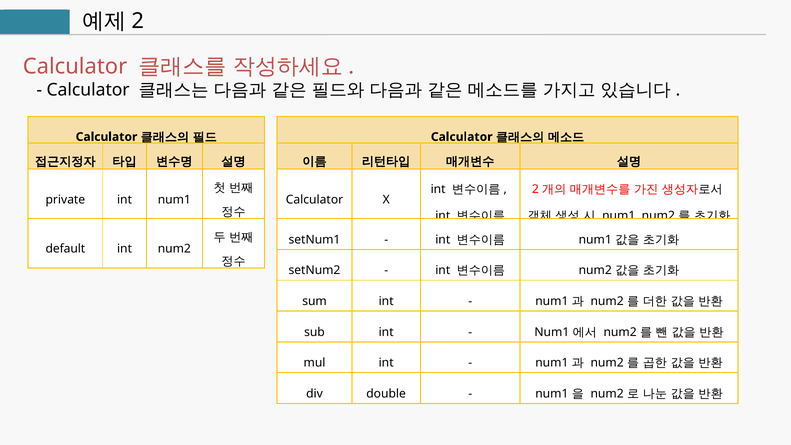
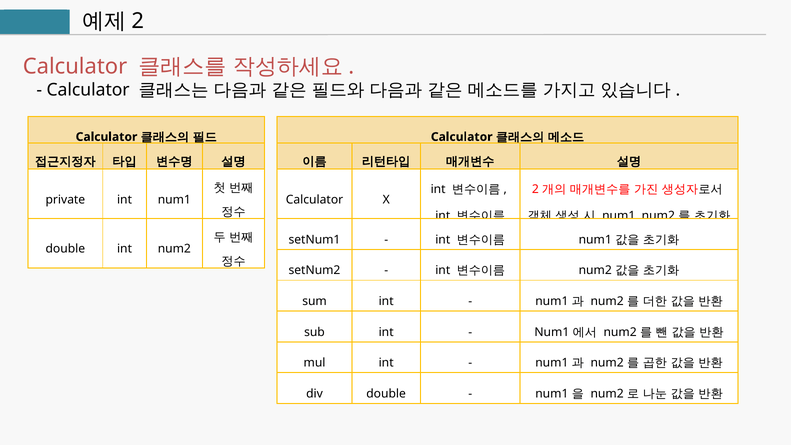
default at (65, 249): default -> double
